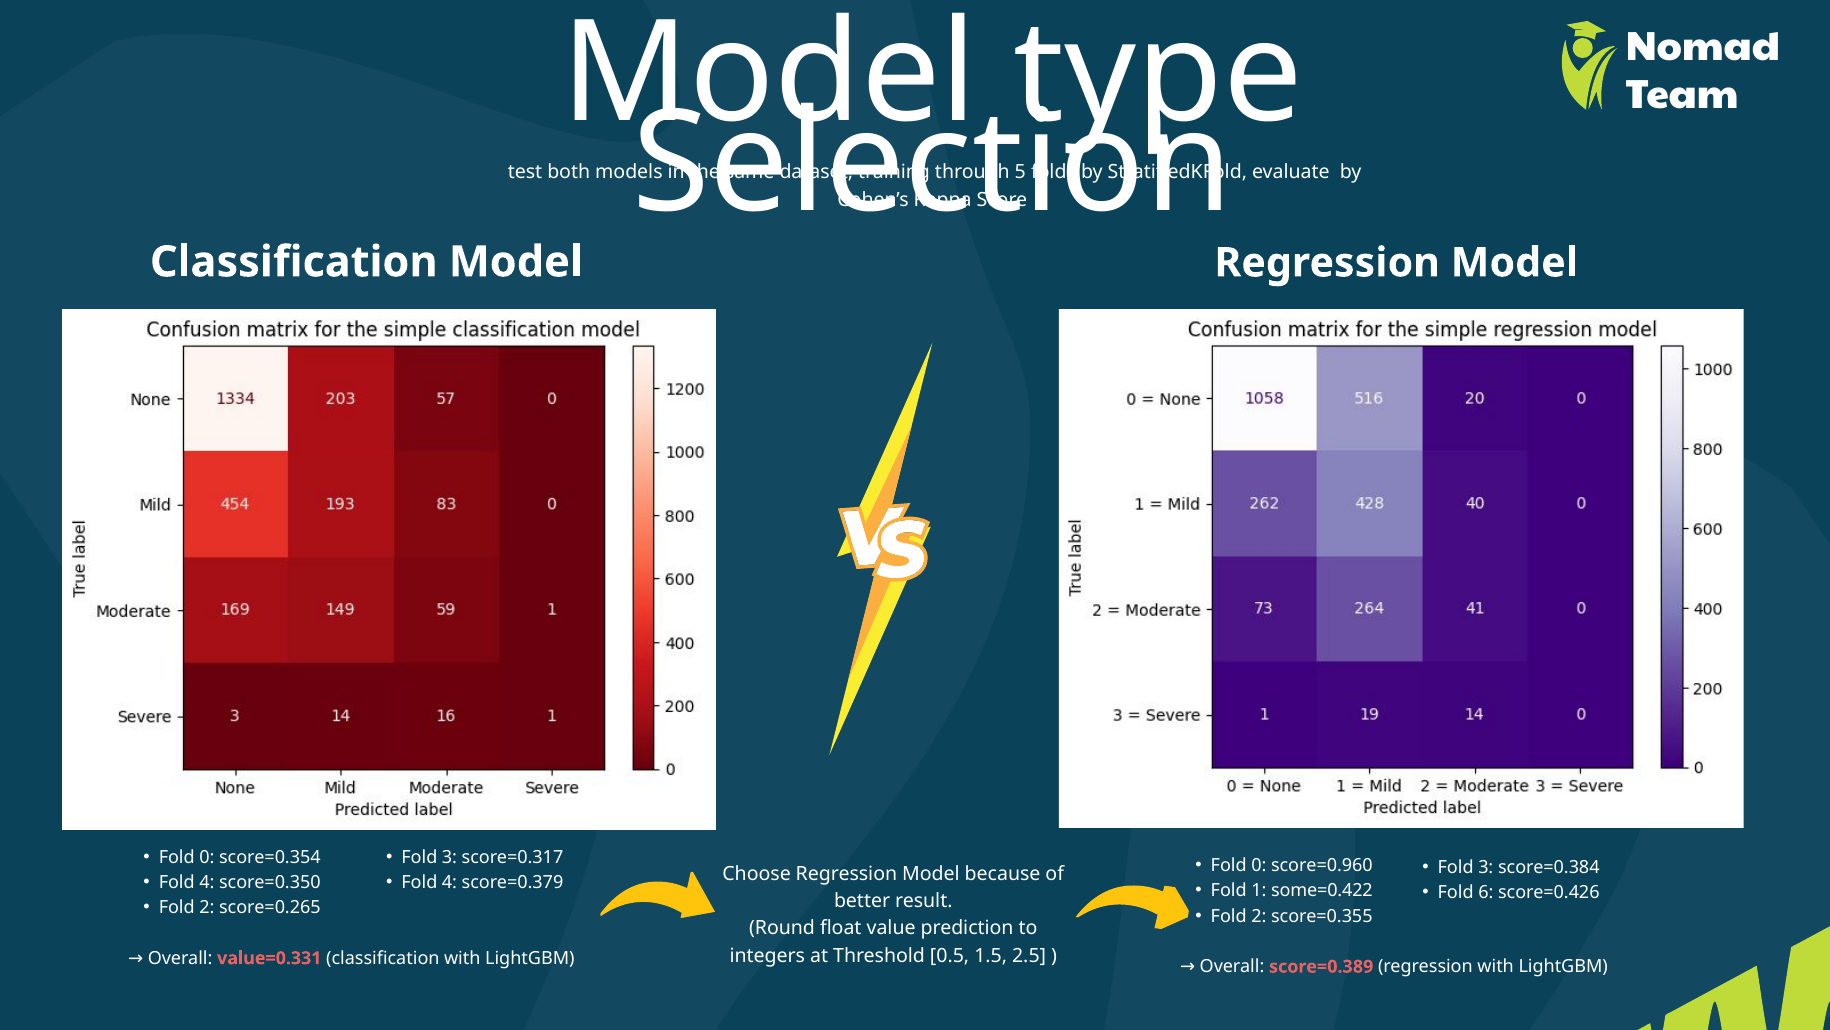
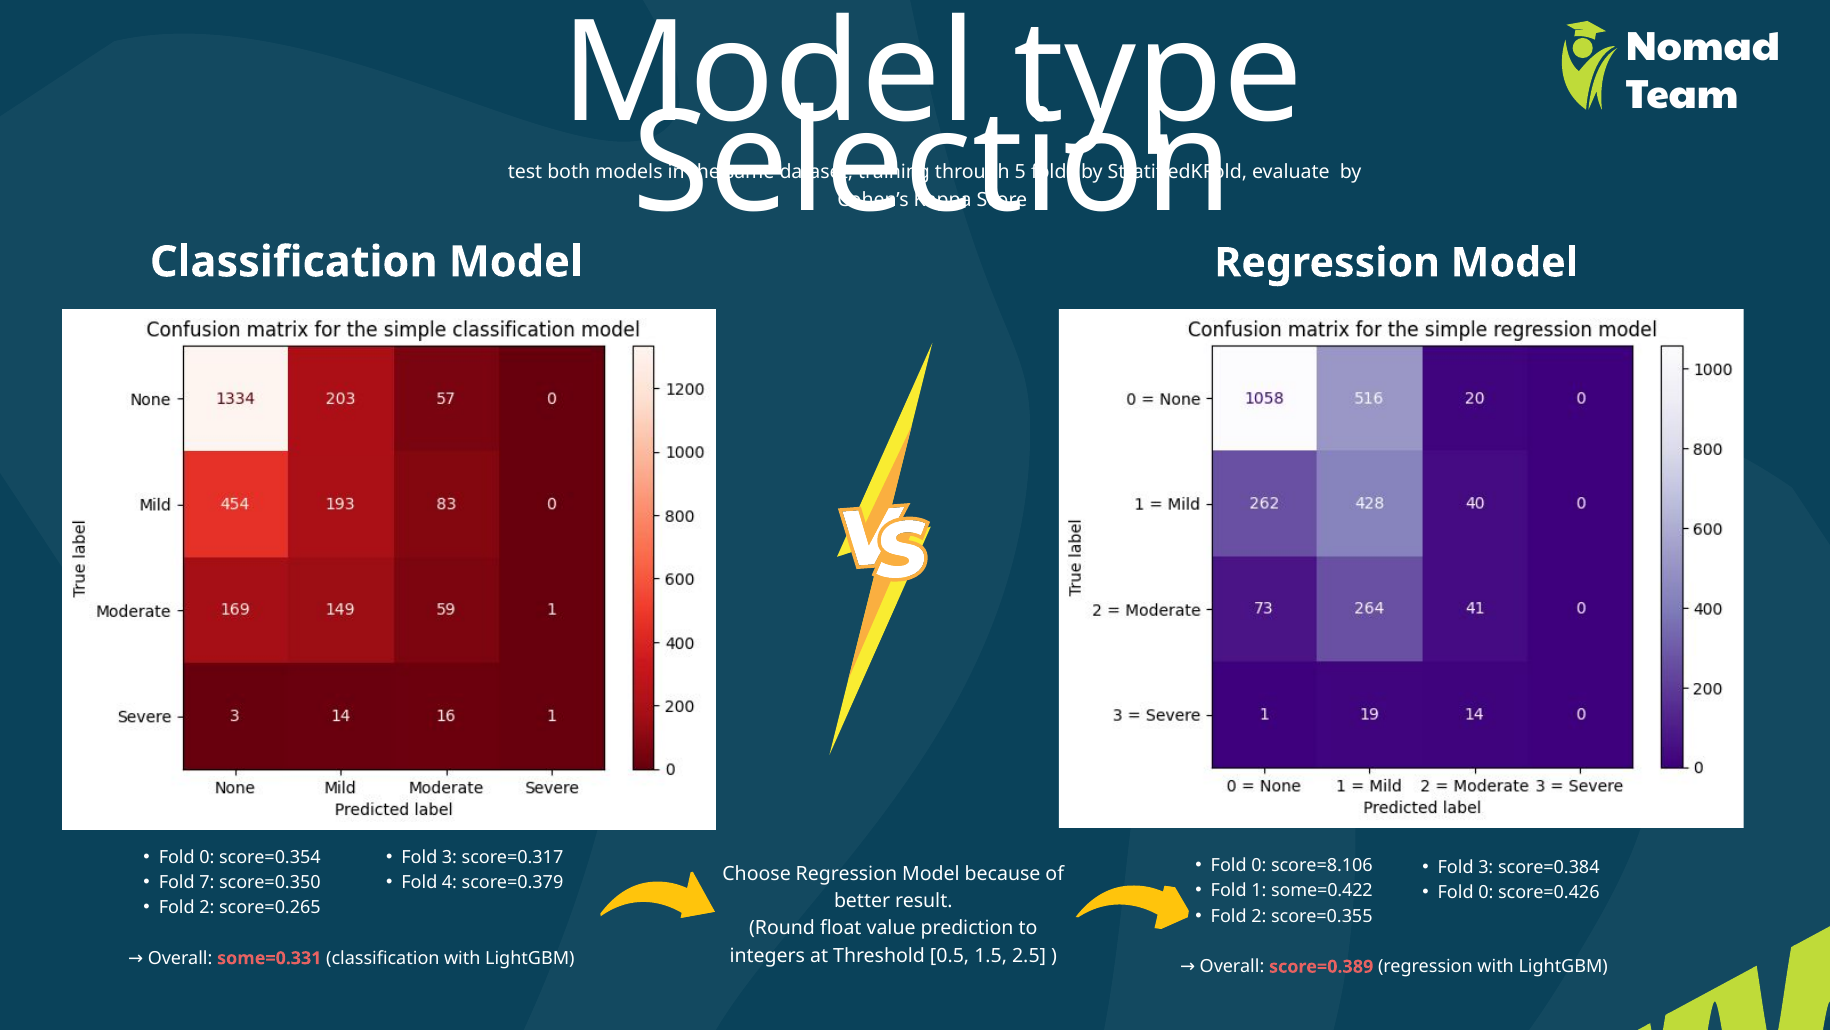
score=0.960: score=0.960 -> score=8.106
4 at (207, 882): 4 -> 7
6 at (1486, 892): 6 -> 0
value=0.331: value=0.331 -> some=0.331
